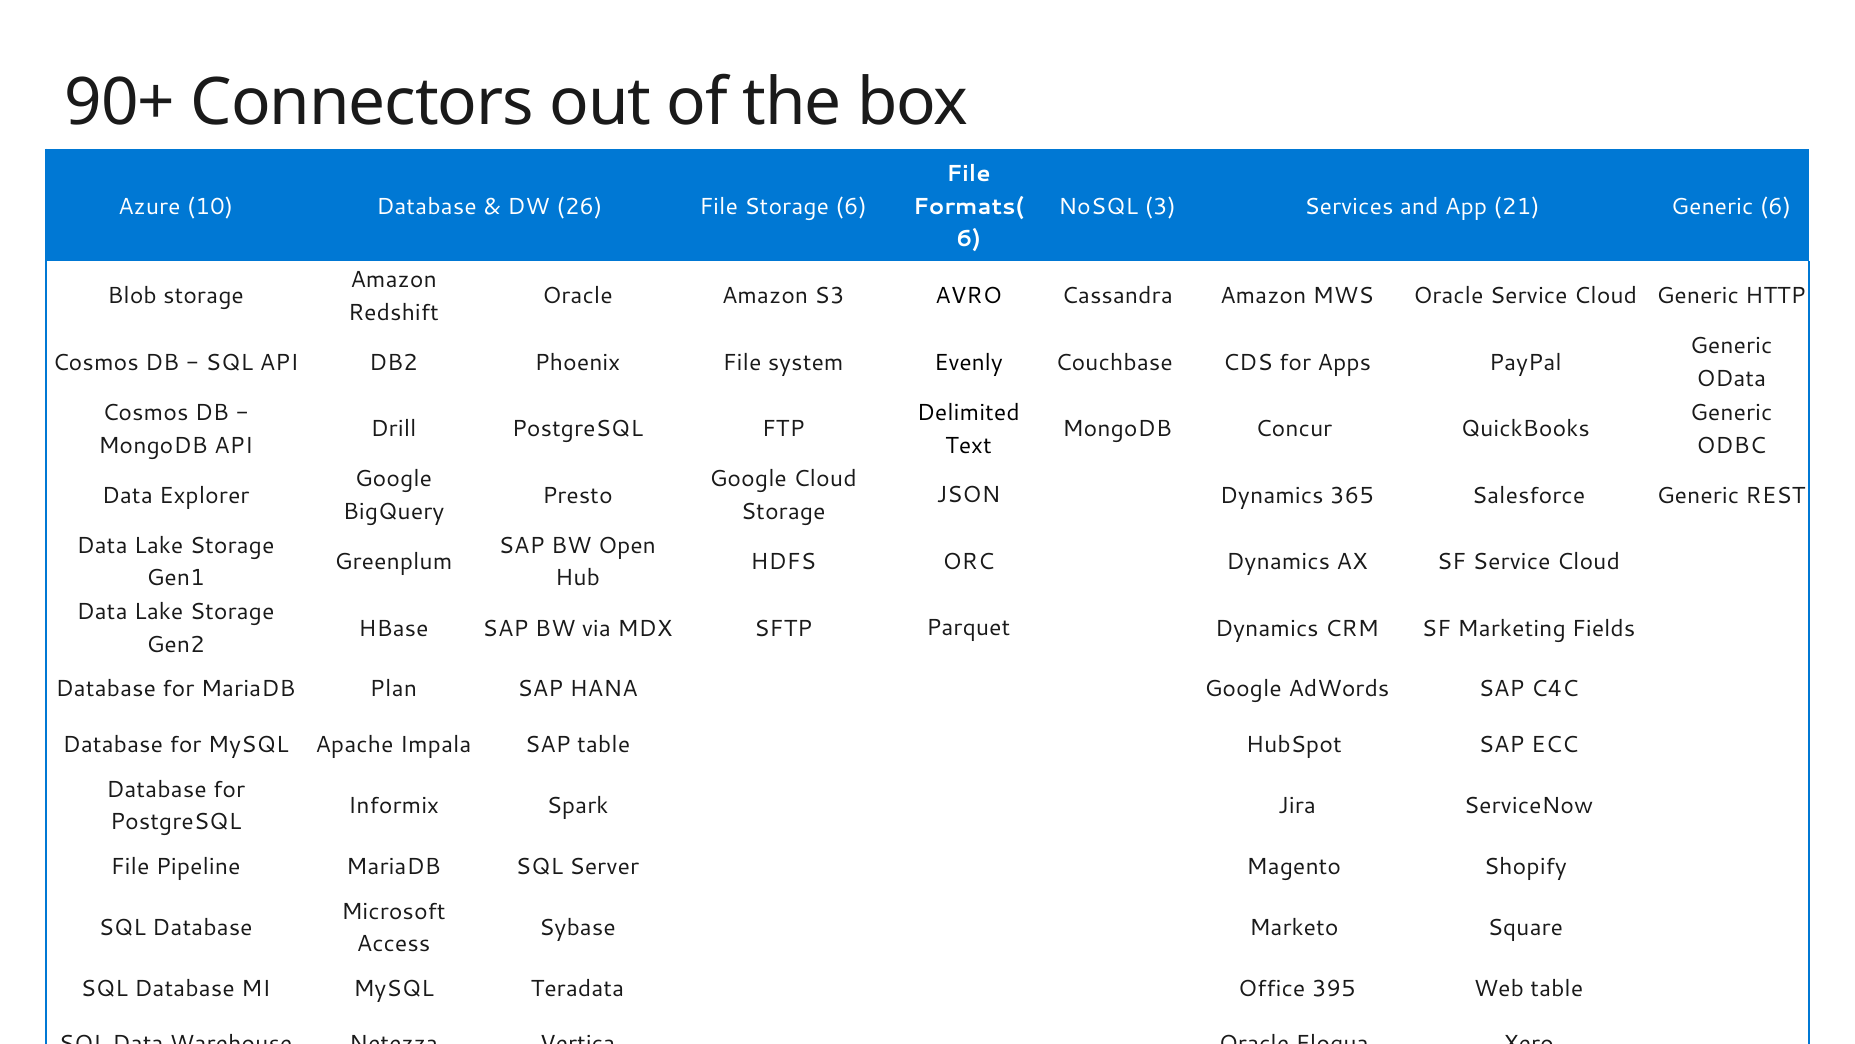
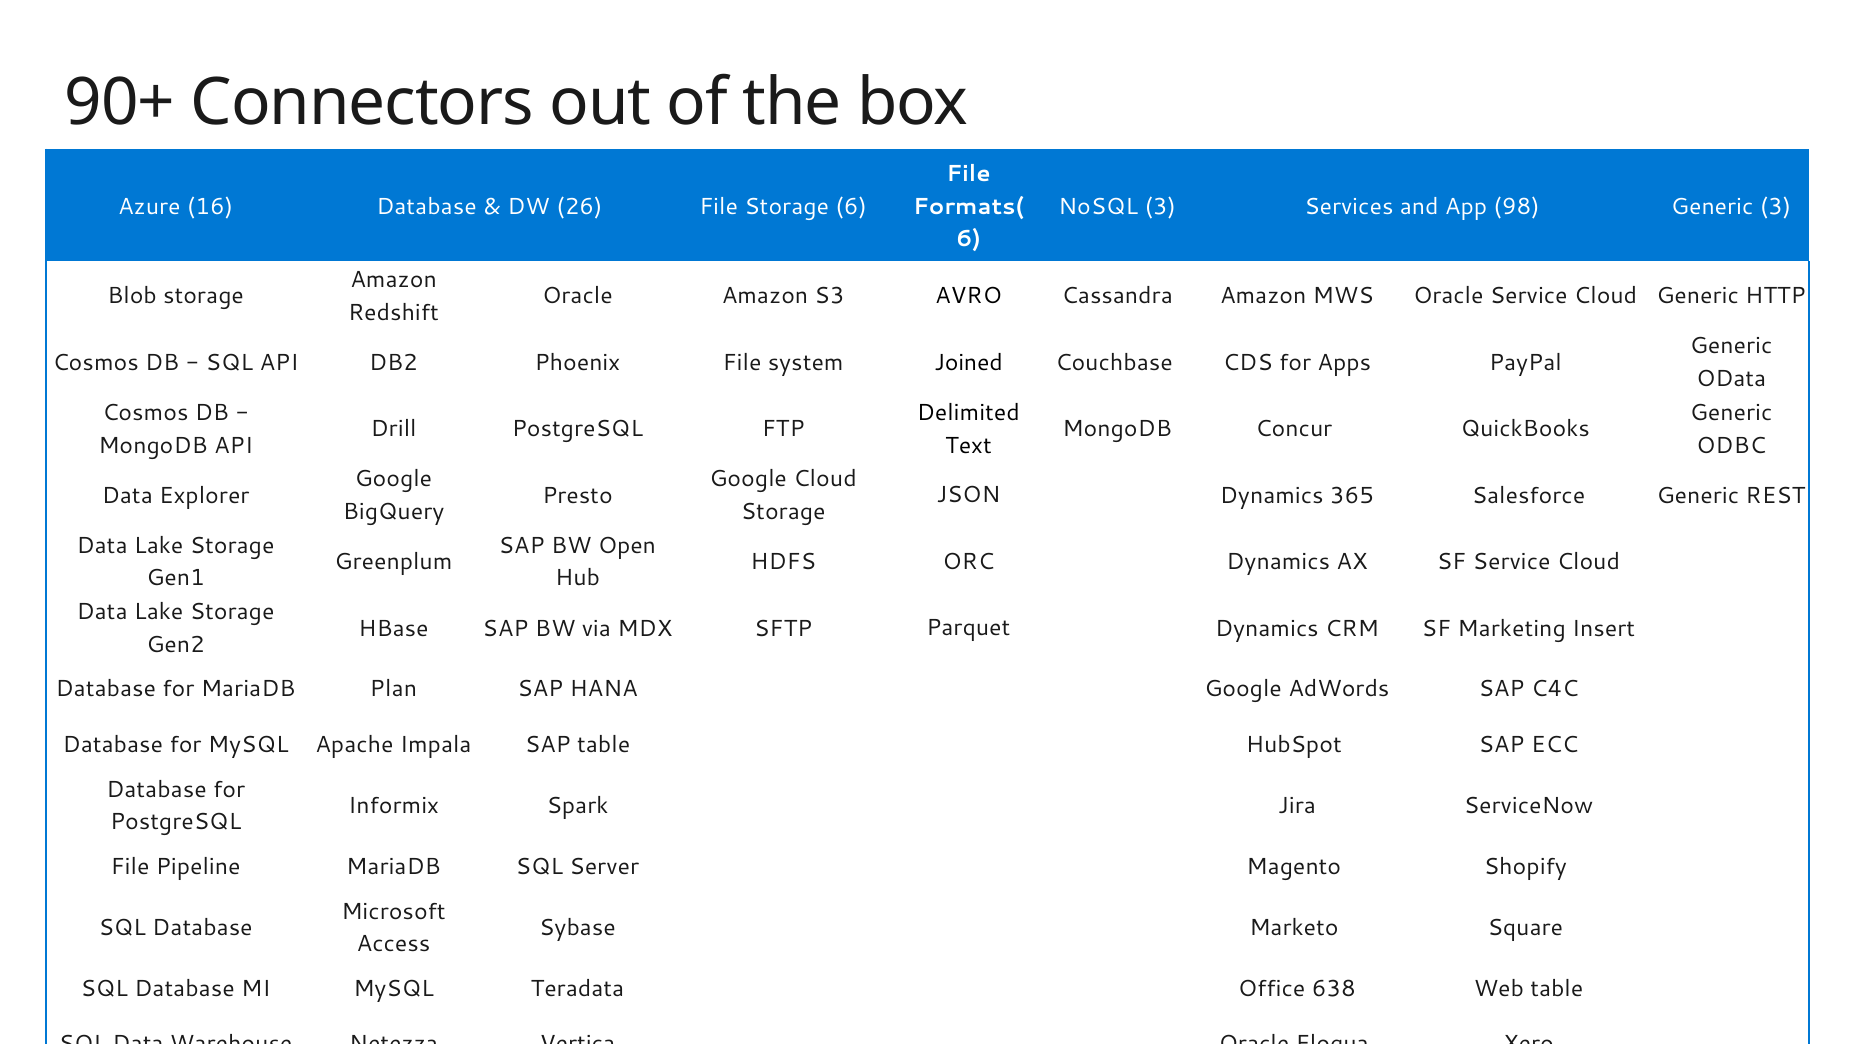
10: 10 -> 16
21: 21 -> 98
Generic 6: 6 -> 3
Evenly: Evenly -> Joined
Fields: Fields -> Insert
395: 395 -> 638
